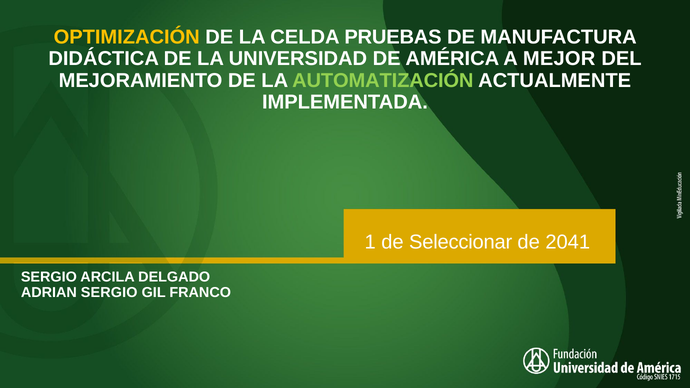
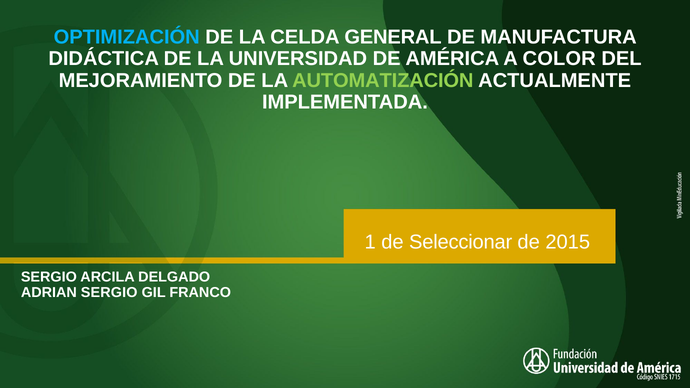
OPTIMIZACIÓN colour: yellow -> light blue
PRUEBAS: PRUEBAS -> GENERAL
MEJOR: MEJOR -> COLOR
2041: 2041 -> 2015
